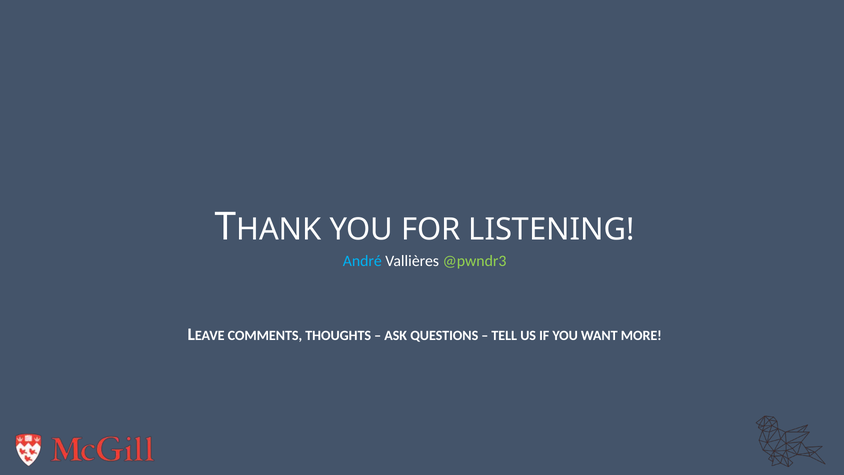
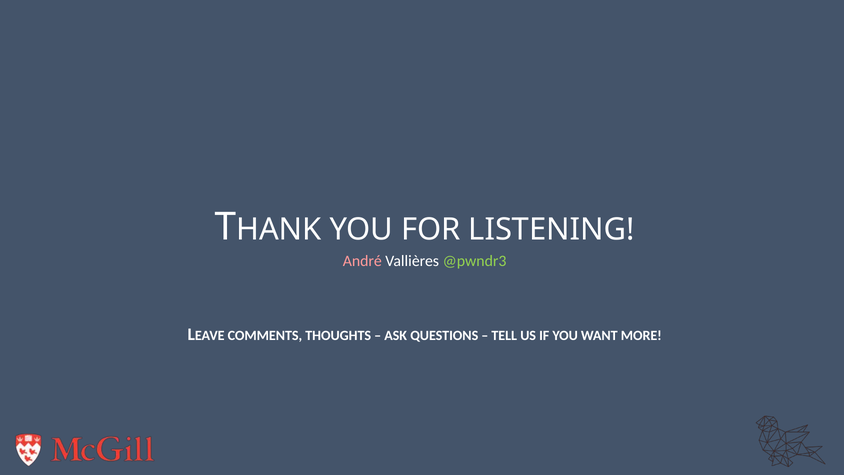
André colour: light blue -> pink
